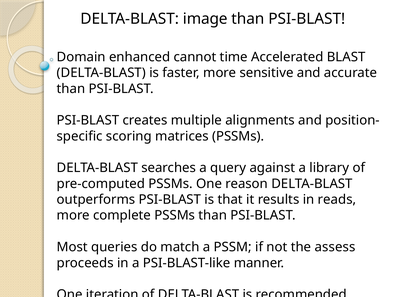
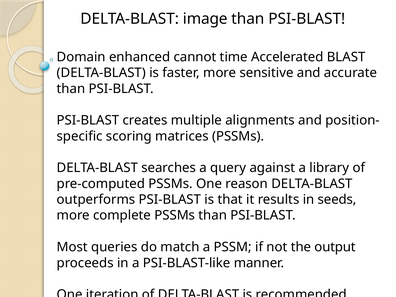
reads: reads -> seeds
assess: assess -> output
